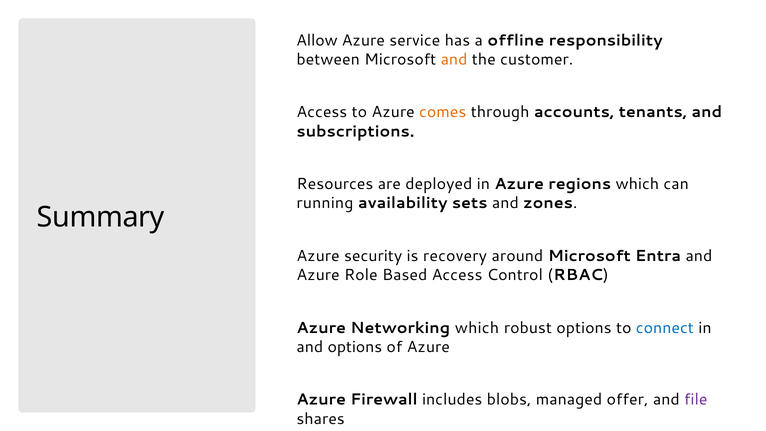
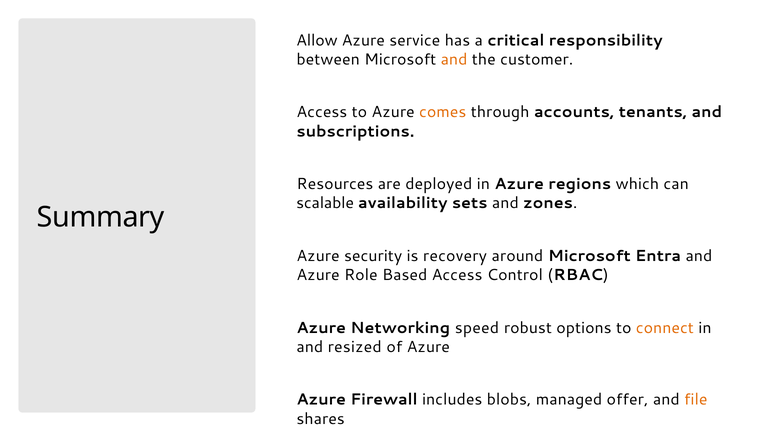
offline: offline -> critical
running: running -> scalable
Networking which: which -> speed
connect colour: blue -> orange
and options: options -> resized
file colour: purple -> orange
